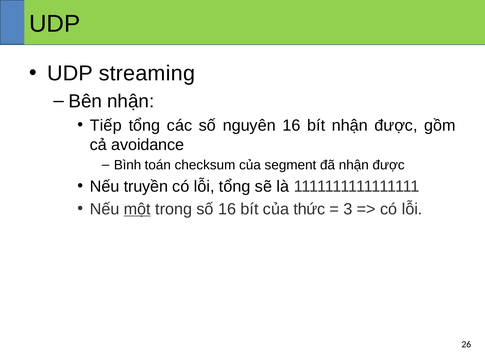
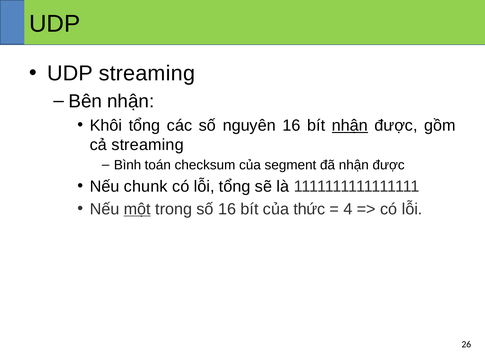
Tiếp: Tiếp -> Khôi
nhận at (350, 125) underline: none -> present
cả avoidance: avoidance -> streaming
truyền: truyền -> chunk
3: 3 -> 4
